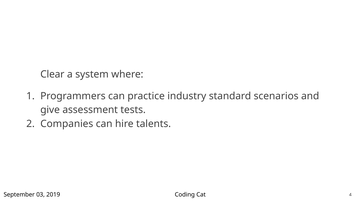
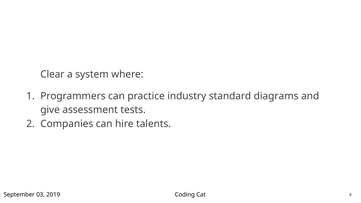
scenarios: scenarios -> diagrams
